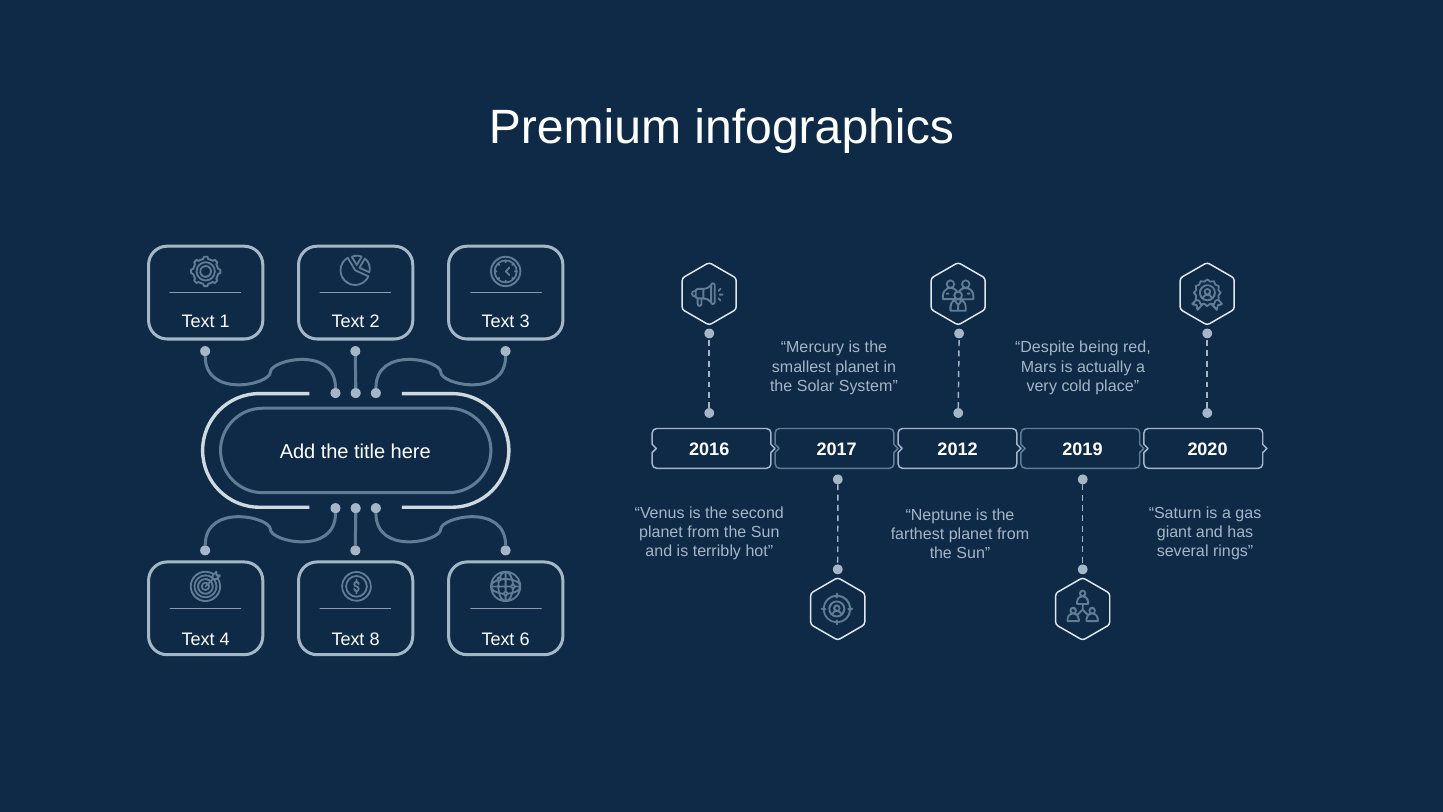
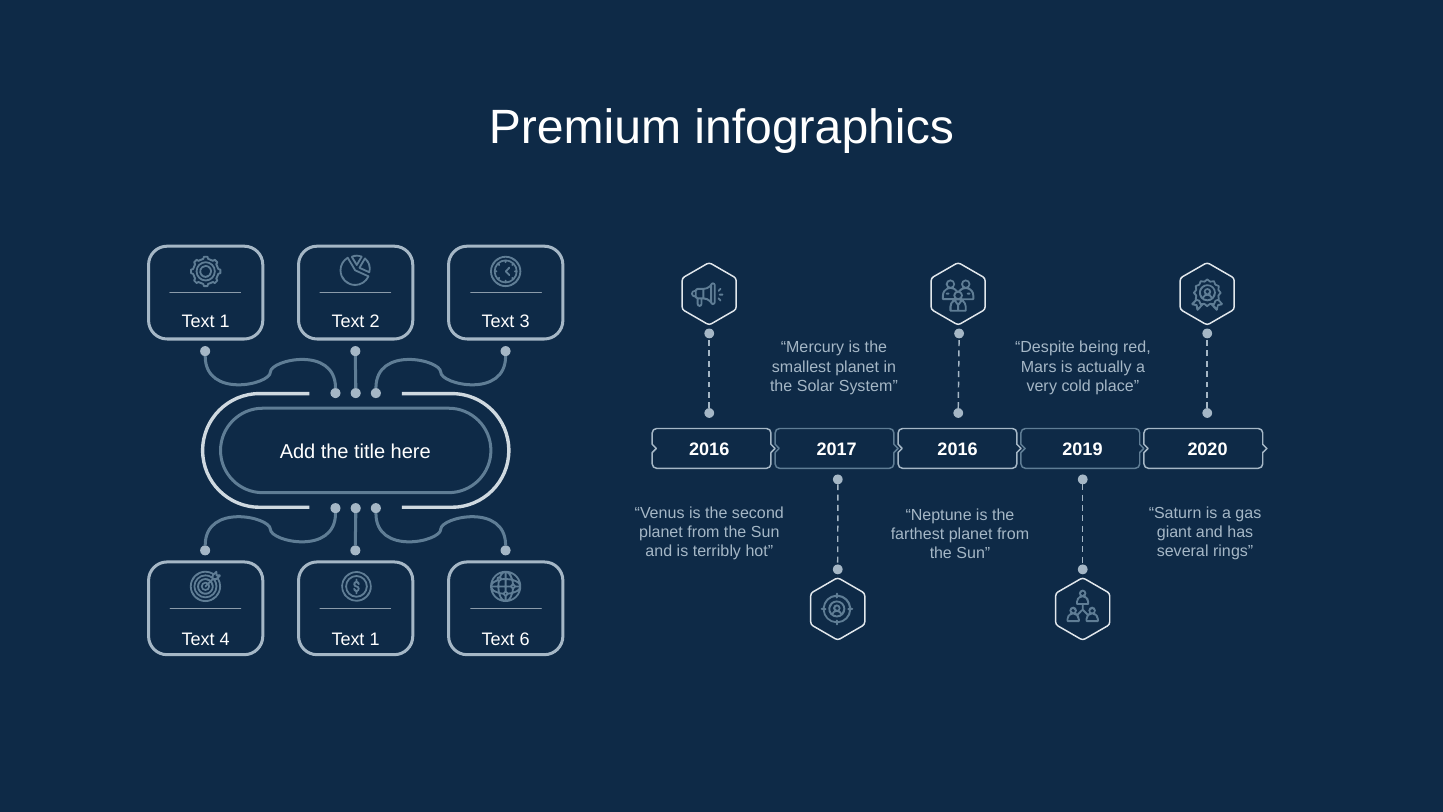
2017 2012: 2012 -> 2016
4 Text 8: 8 -> 1
